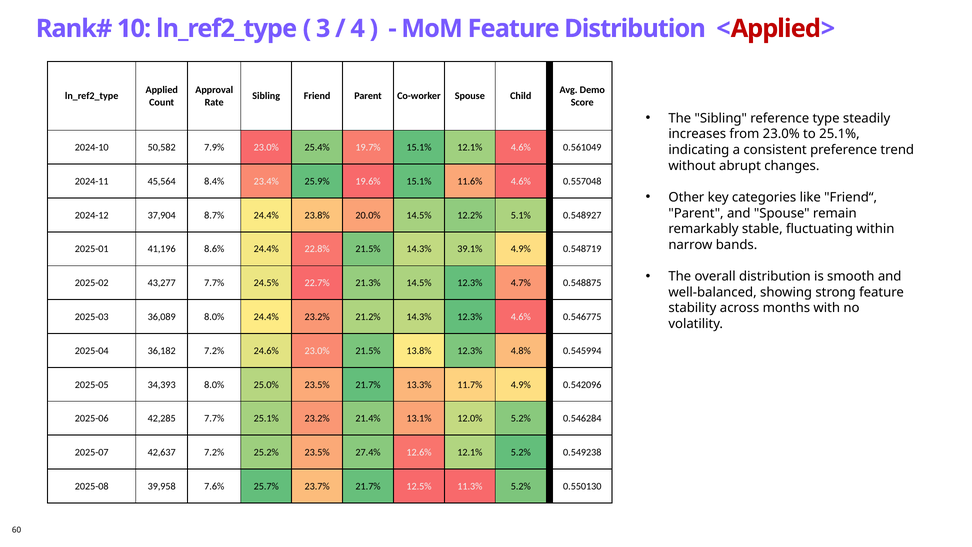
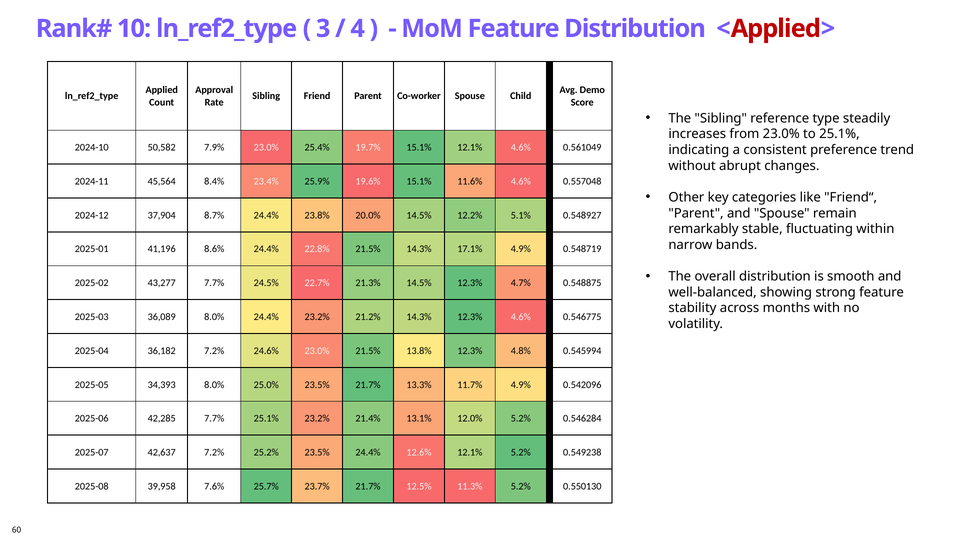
39.1%: 39.1% -> 17.1%
23.5% 27.4%: 27.4% -> 24.4%
